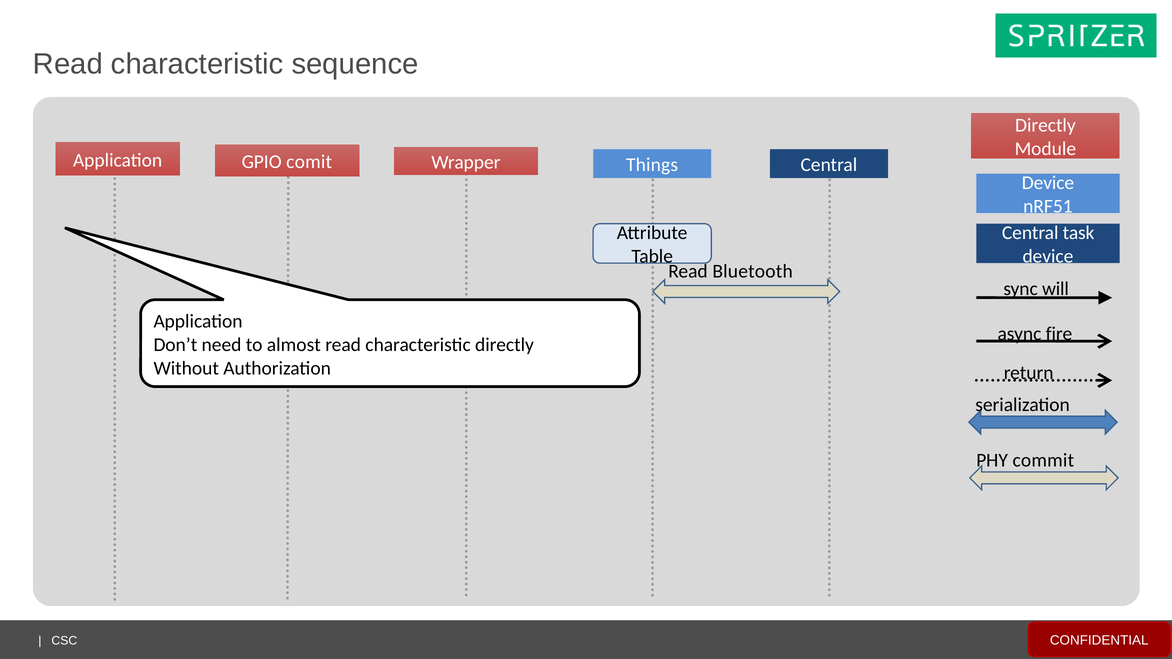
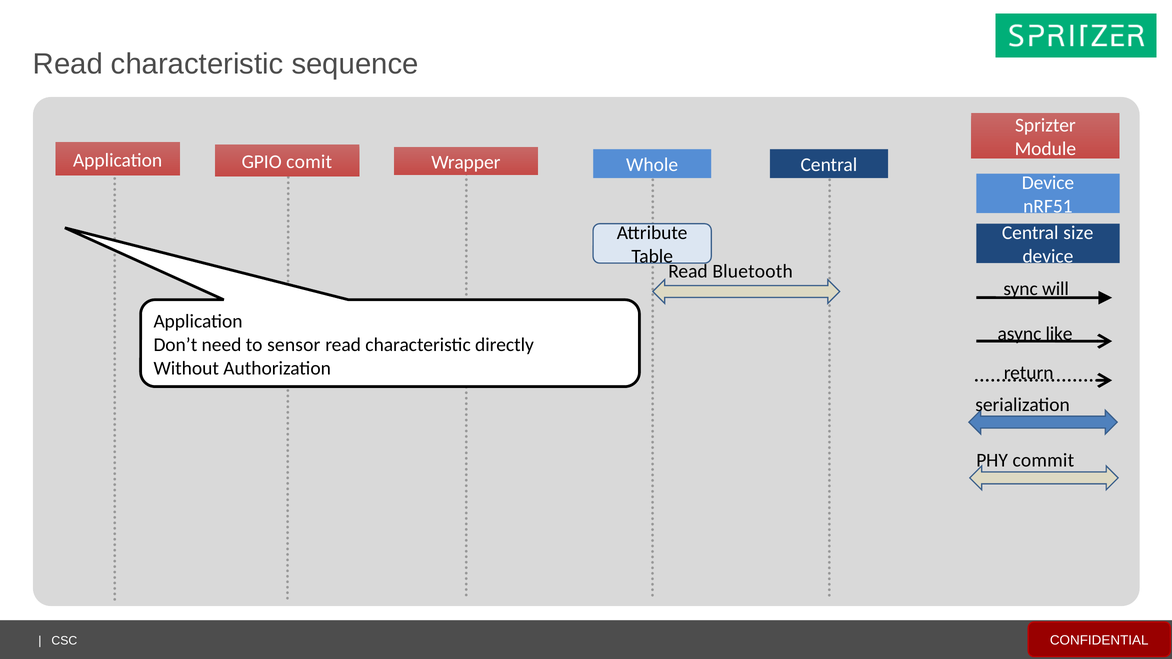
Directly at (1045, 125): Directly -> Sprizter
Things: Things -> Whole
task: task -> size
fire: fire -> like
almost: almost -> sensor
